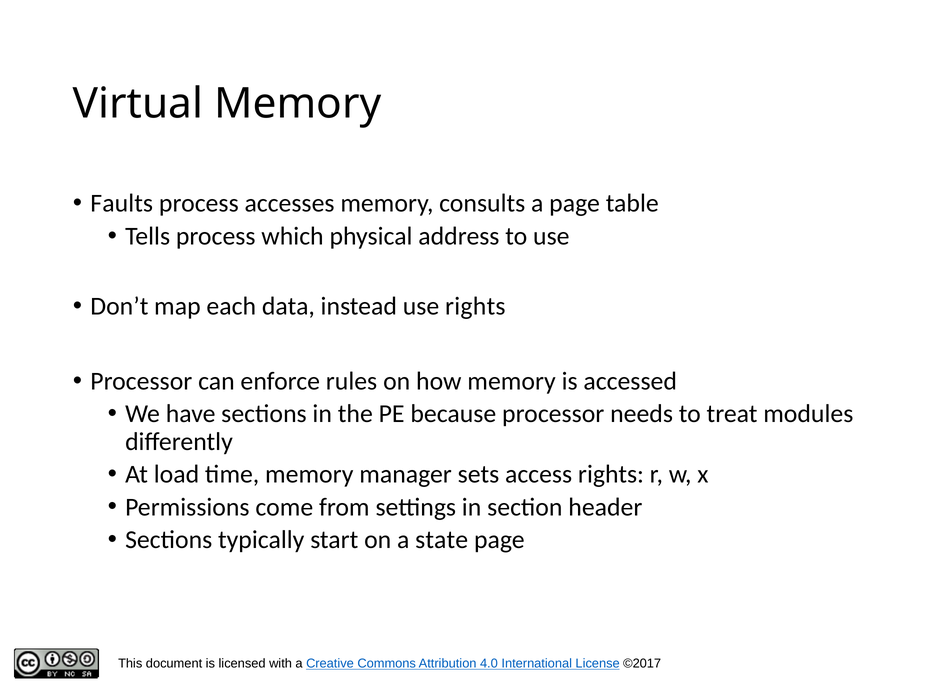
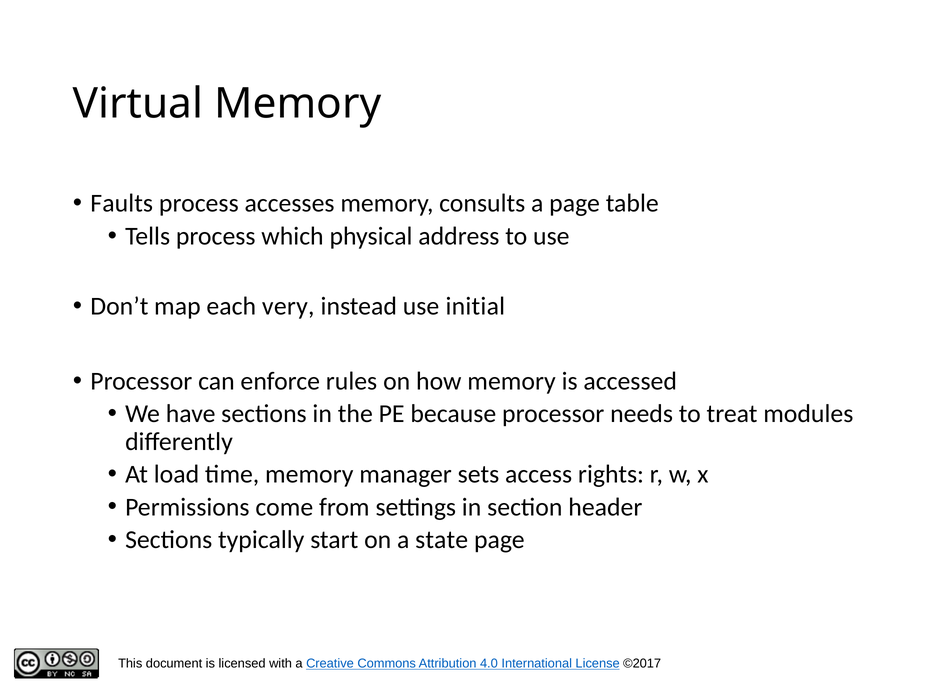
data: data -> very
use rights: rights -> initial
